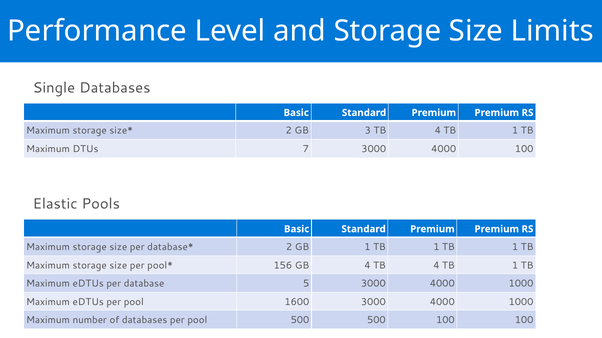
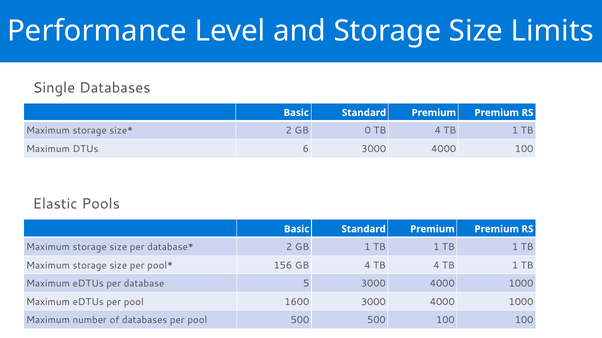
3: 3 -> 0
7: 7 -> 6
